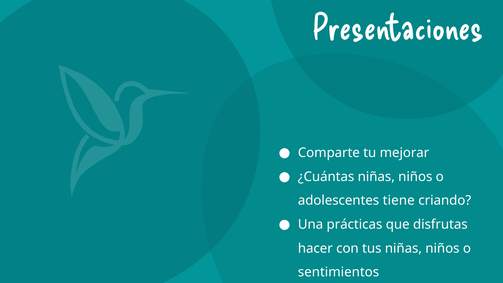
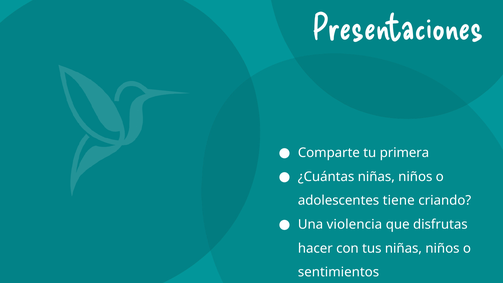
mejorar: mejorar -> primera
prácticas: prácticas -> violencia
